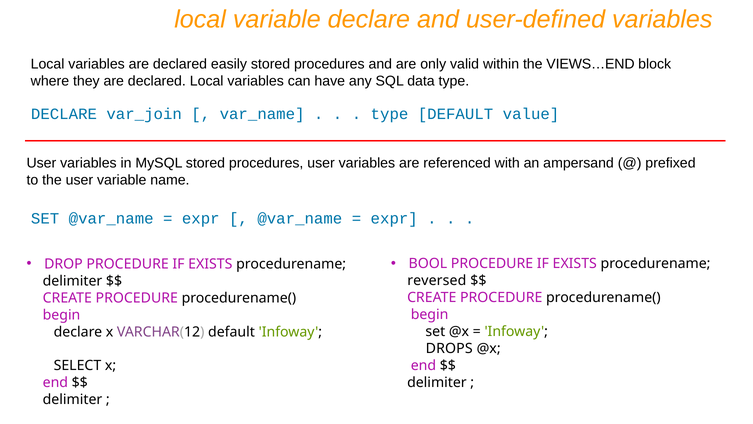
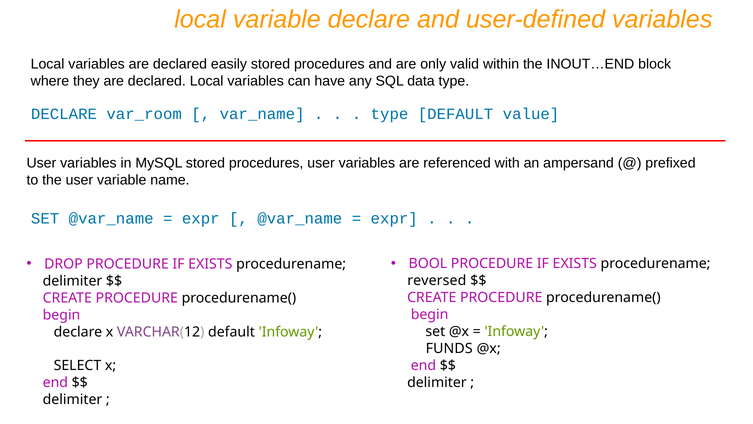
VIEWS…END: VIEWS…END -> INOUT…END
var_join: var_join -> var_room
DROPS: DROPS -> FUNDS
